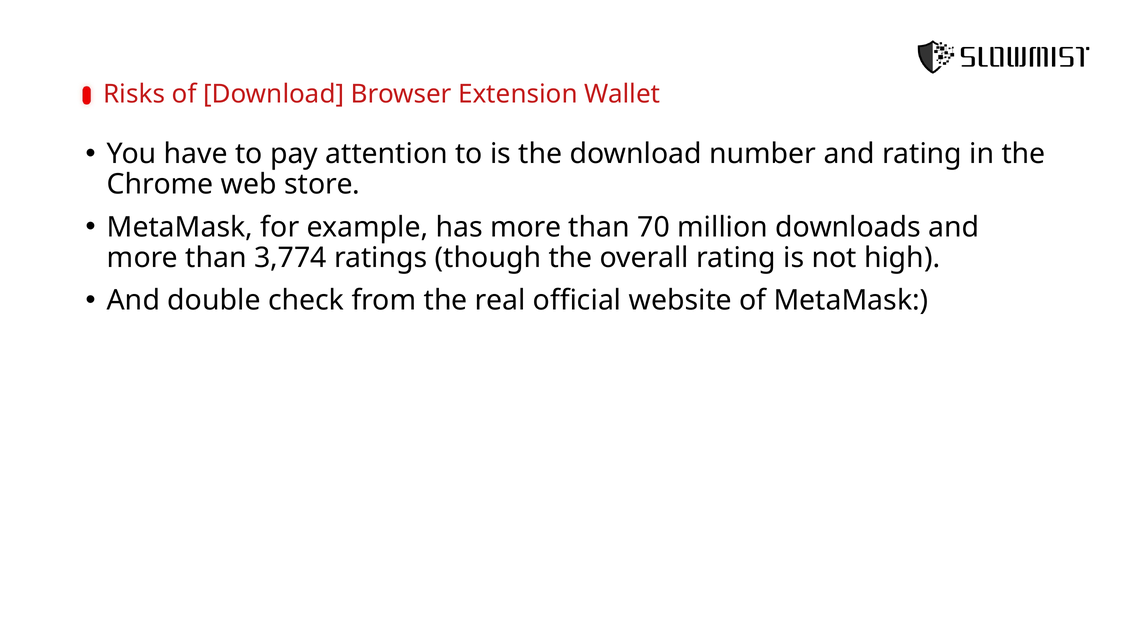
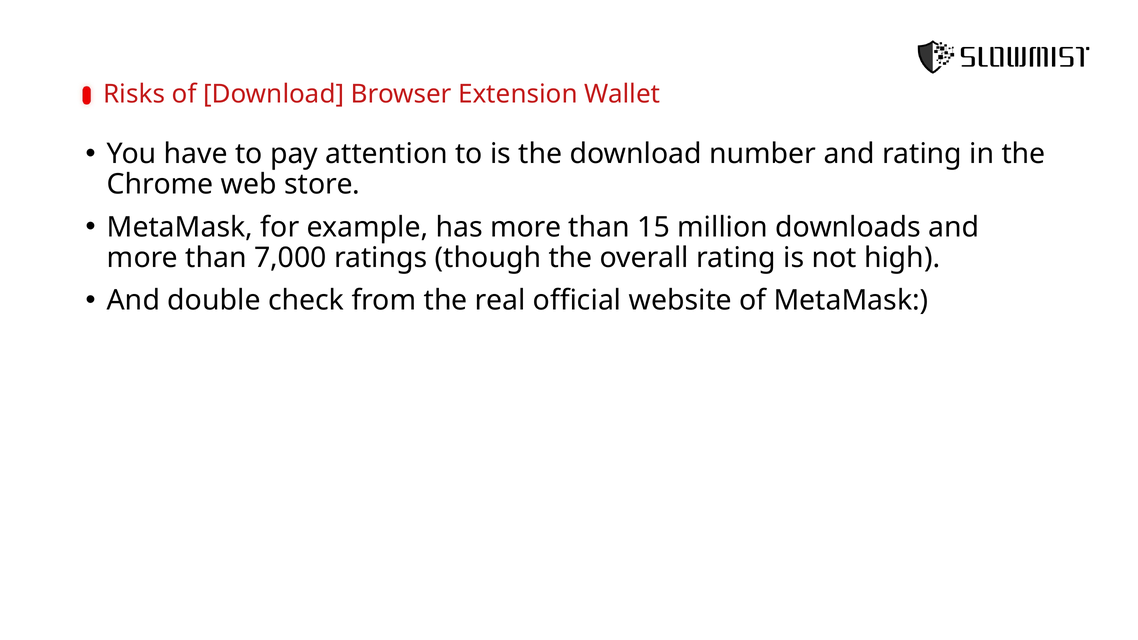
70: 70 -> 15
3,774: 3,774 -> 7,000
